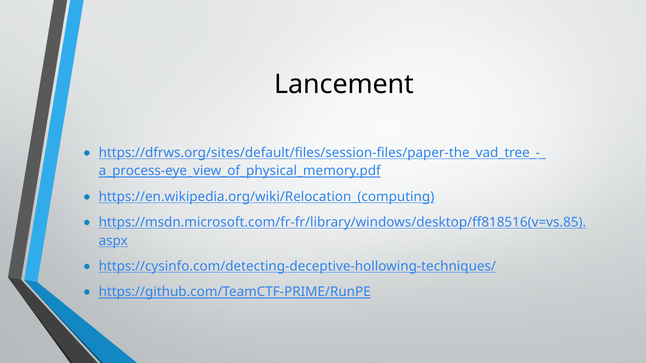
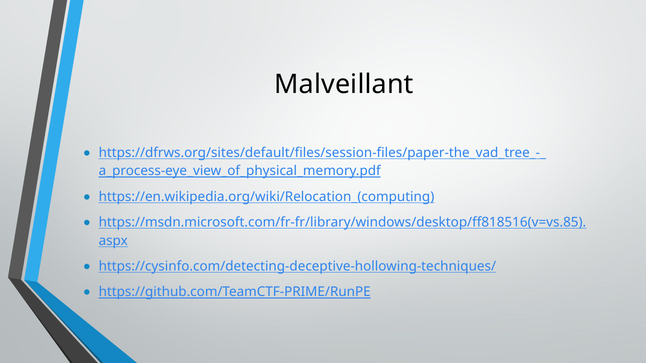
Lancement: Lancement -> Malveillant
